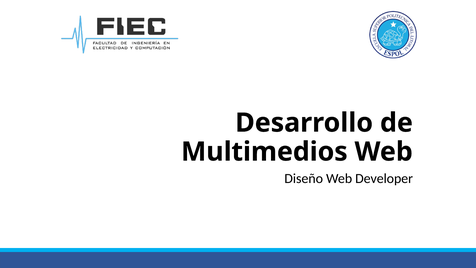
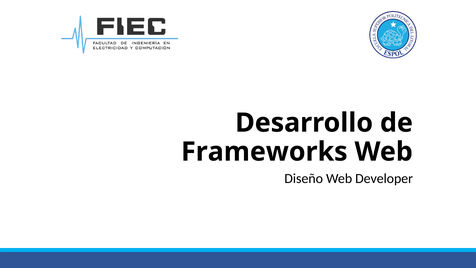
Multimedios: Multimedios -> Frameworks
